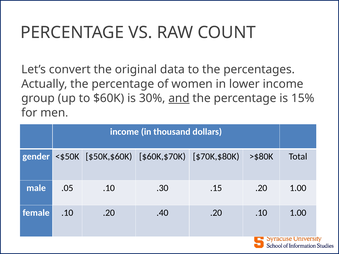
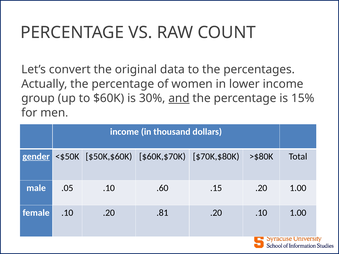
gender underline: none -> present
.30: .30 -> .60
.40: .40 -> .81
